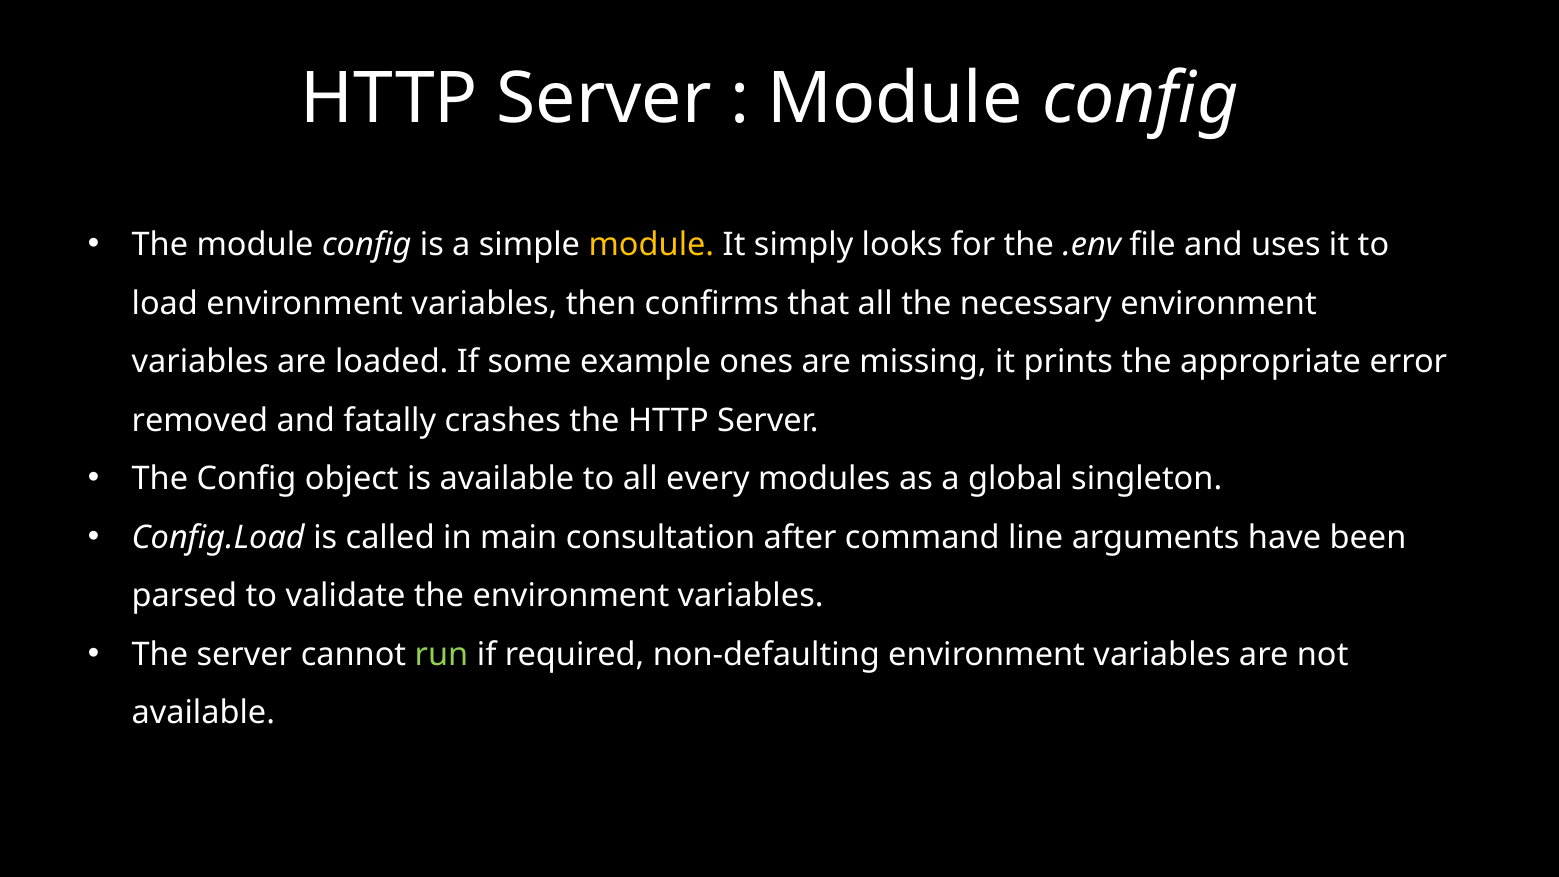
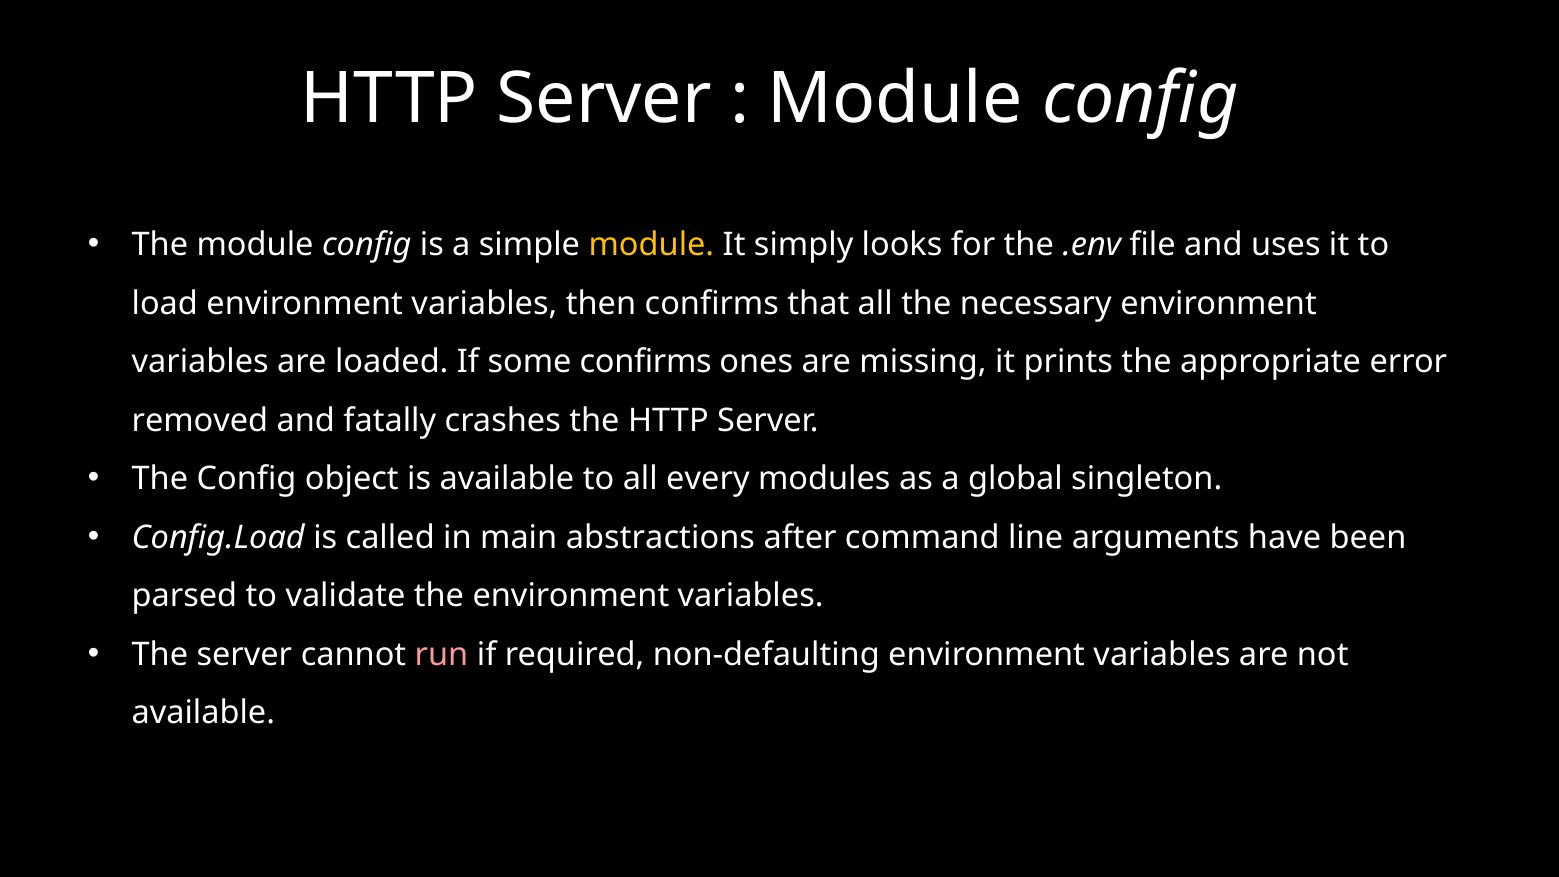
some example: example -> confirms
consultation: consultation -> abstractions
run colour: light green -> pink
